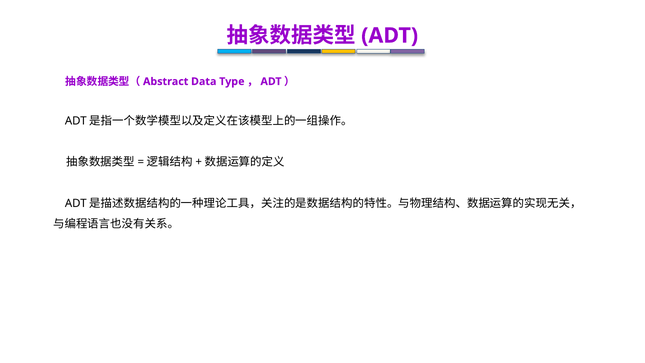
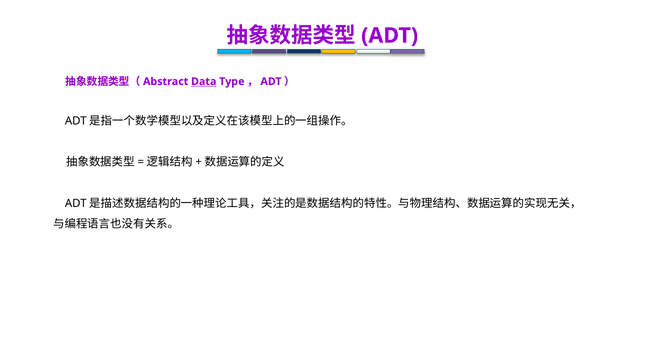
Data underline: none -> present
